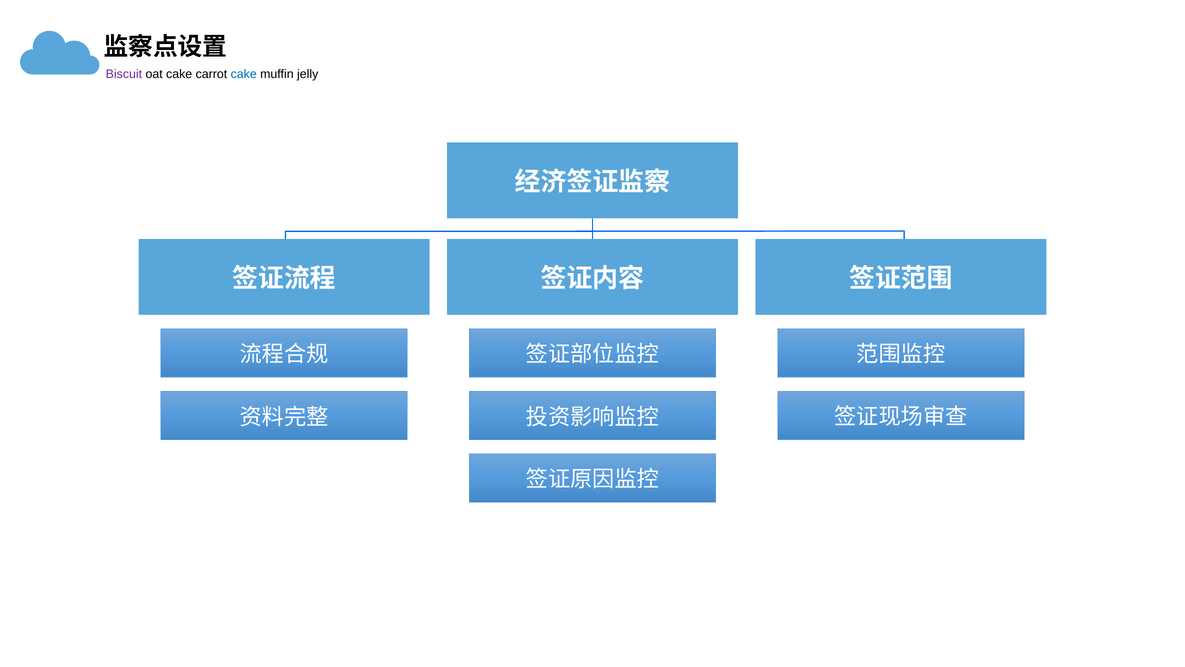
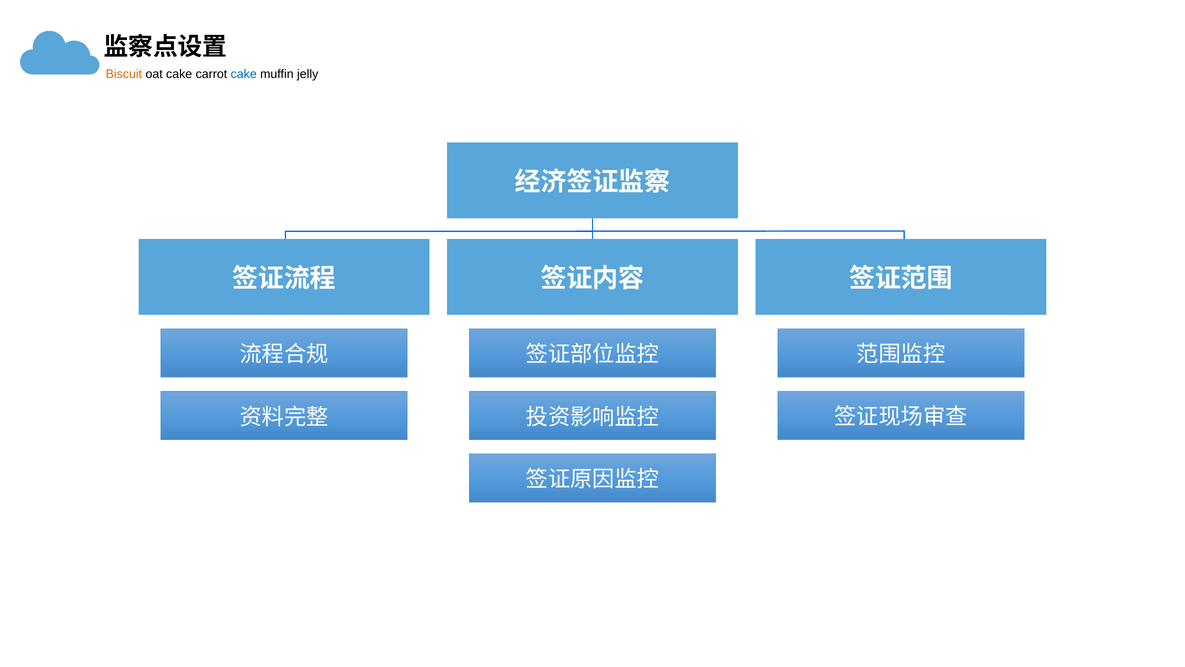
Biscuit colour: purple -> orange
